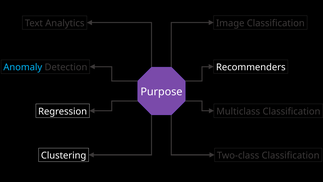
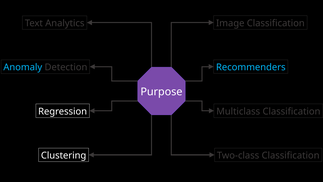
Recommenders colour: white -> light blue
